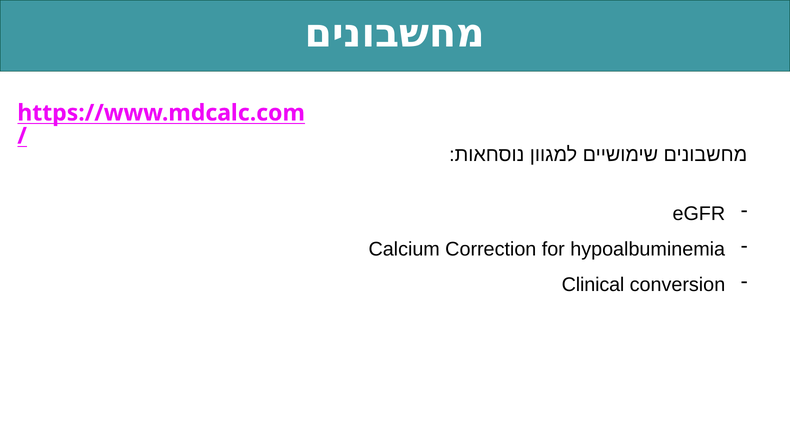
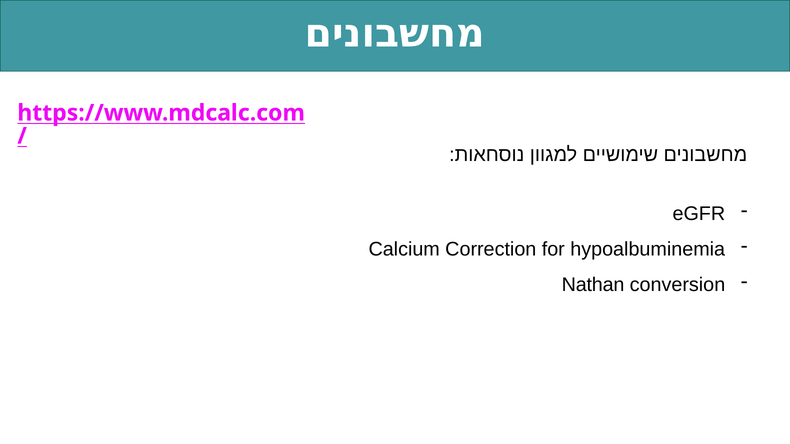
Clinical: Clinical -> Nathan
